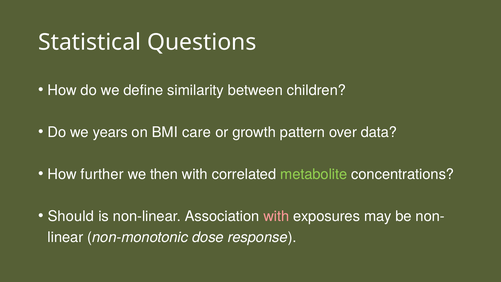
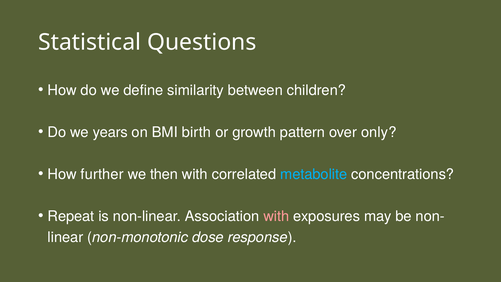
care: care -> birth
data: data -> only
metabolite colour: light green -> light blue
Should: Should -> Repeat
